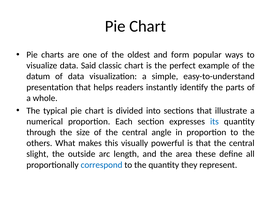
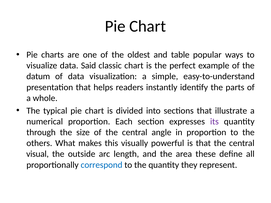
form: form -> table
its colour: blue -> purple
slight: slight -> visual
